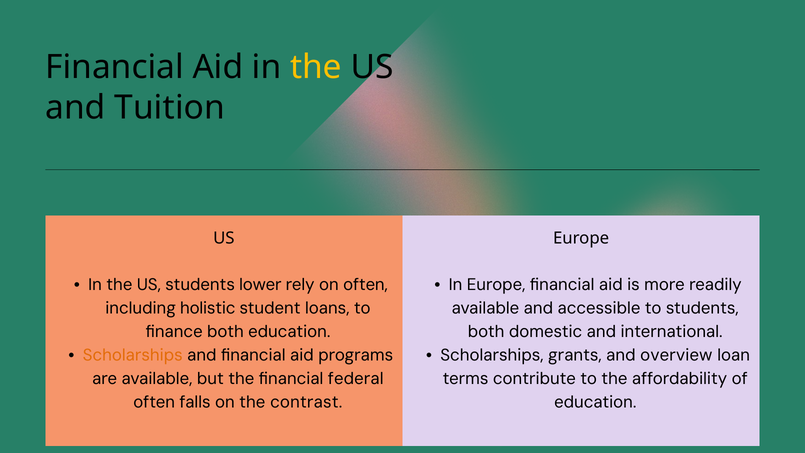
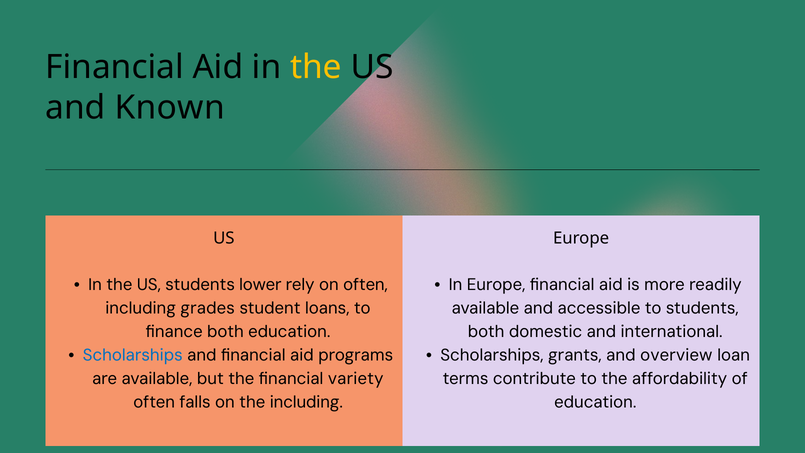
Tuition: Tuition -> Known
holistic: holistic -> grades
Scholarships at (133, 355) colour: orange -> blue
federal: federal -> variety
the contrast: contrast -> including
